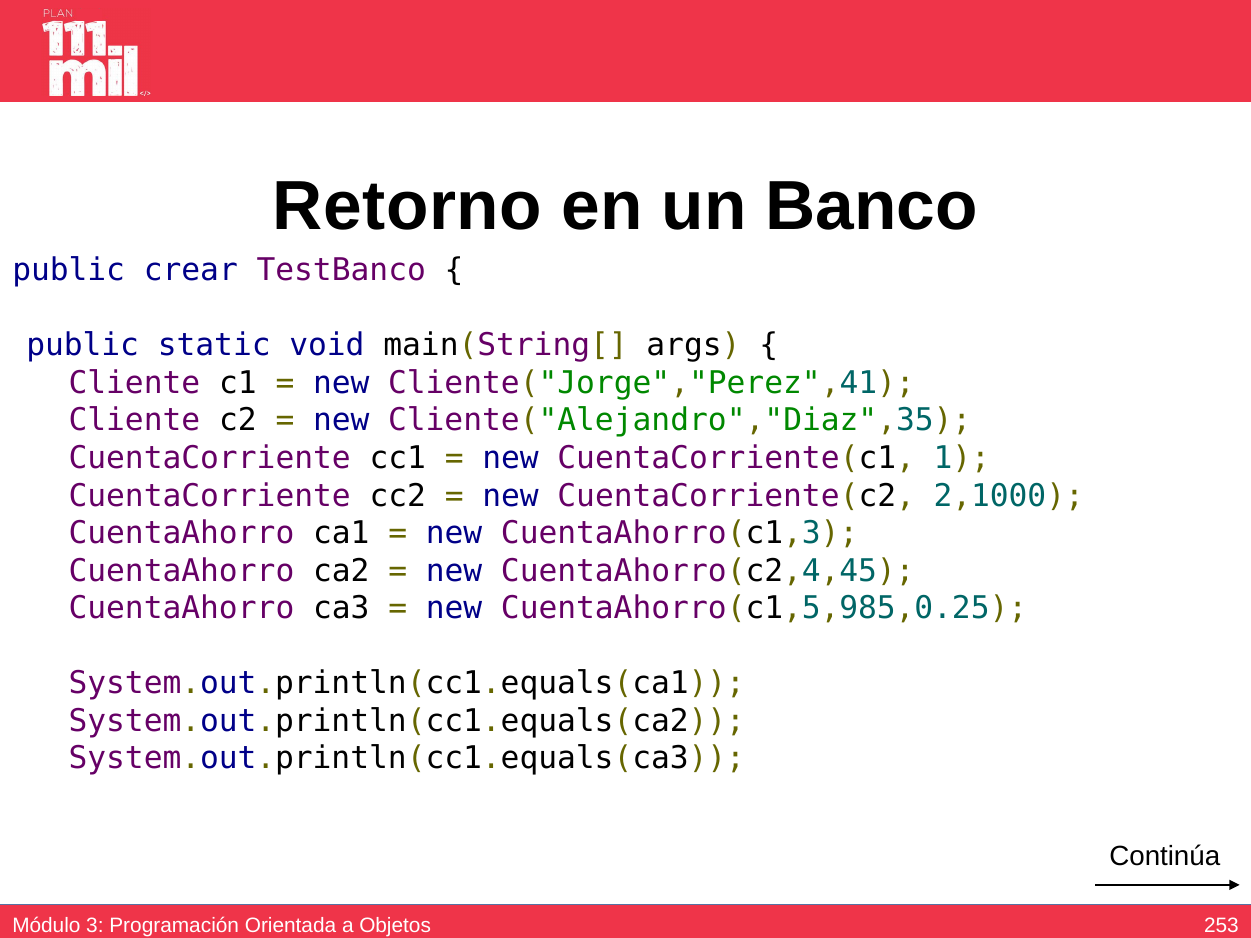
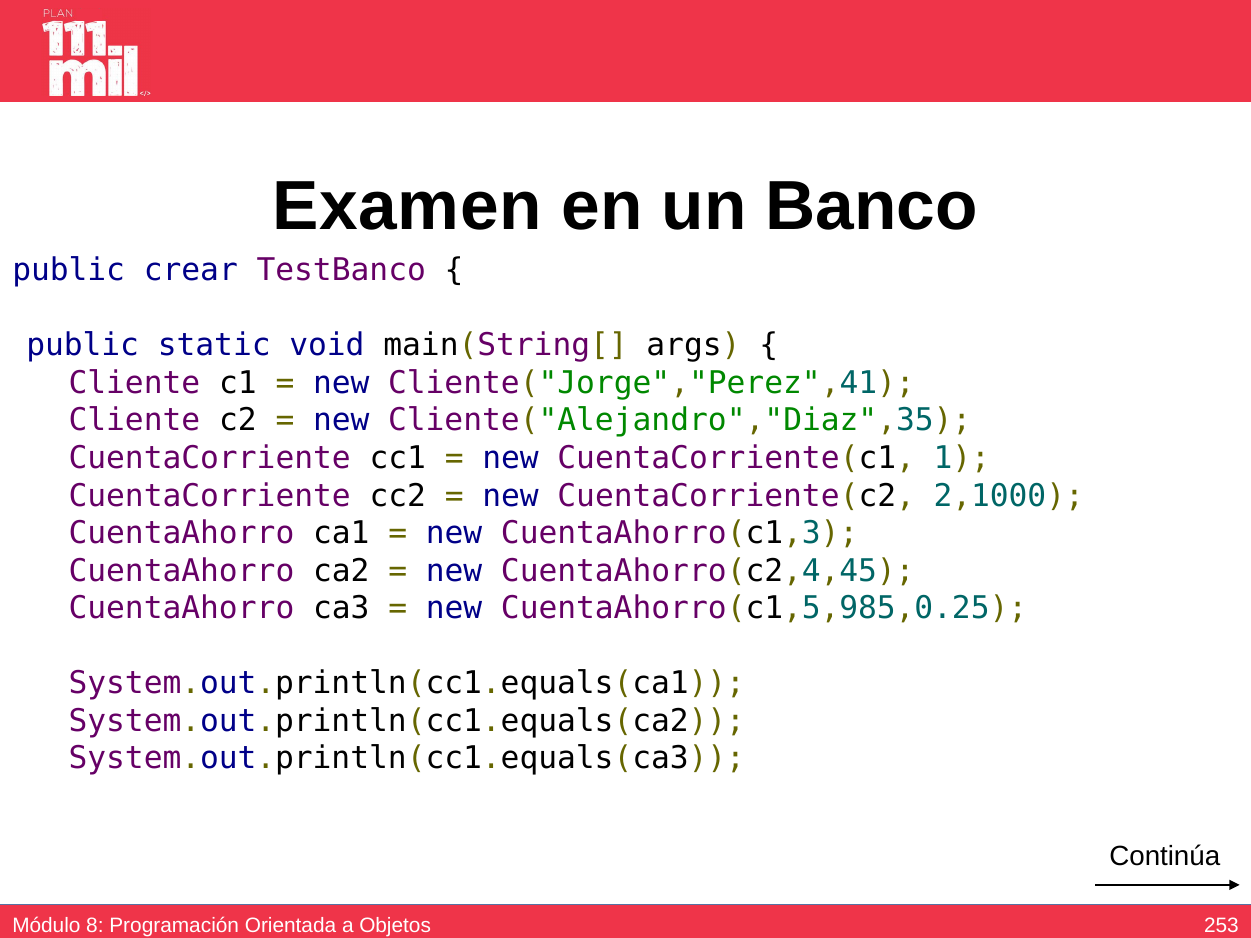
Retorno: Retorno -> Examen
3: 3 -> 8
